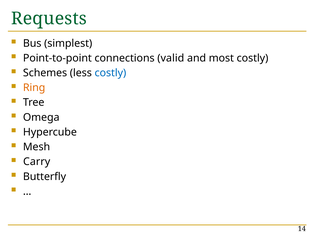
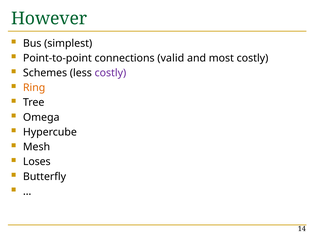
Requests: Requests -> However
costly at (110, 73) colour: blue -> purple
Carry: Carry -> Loses
